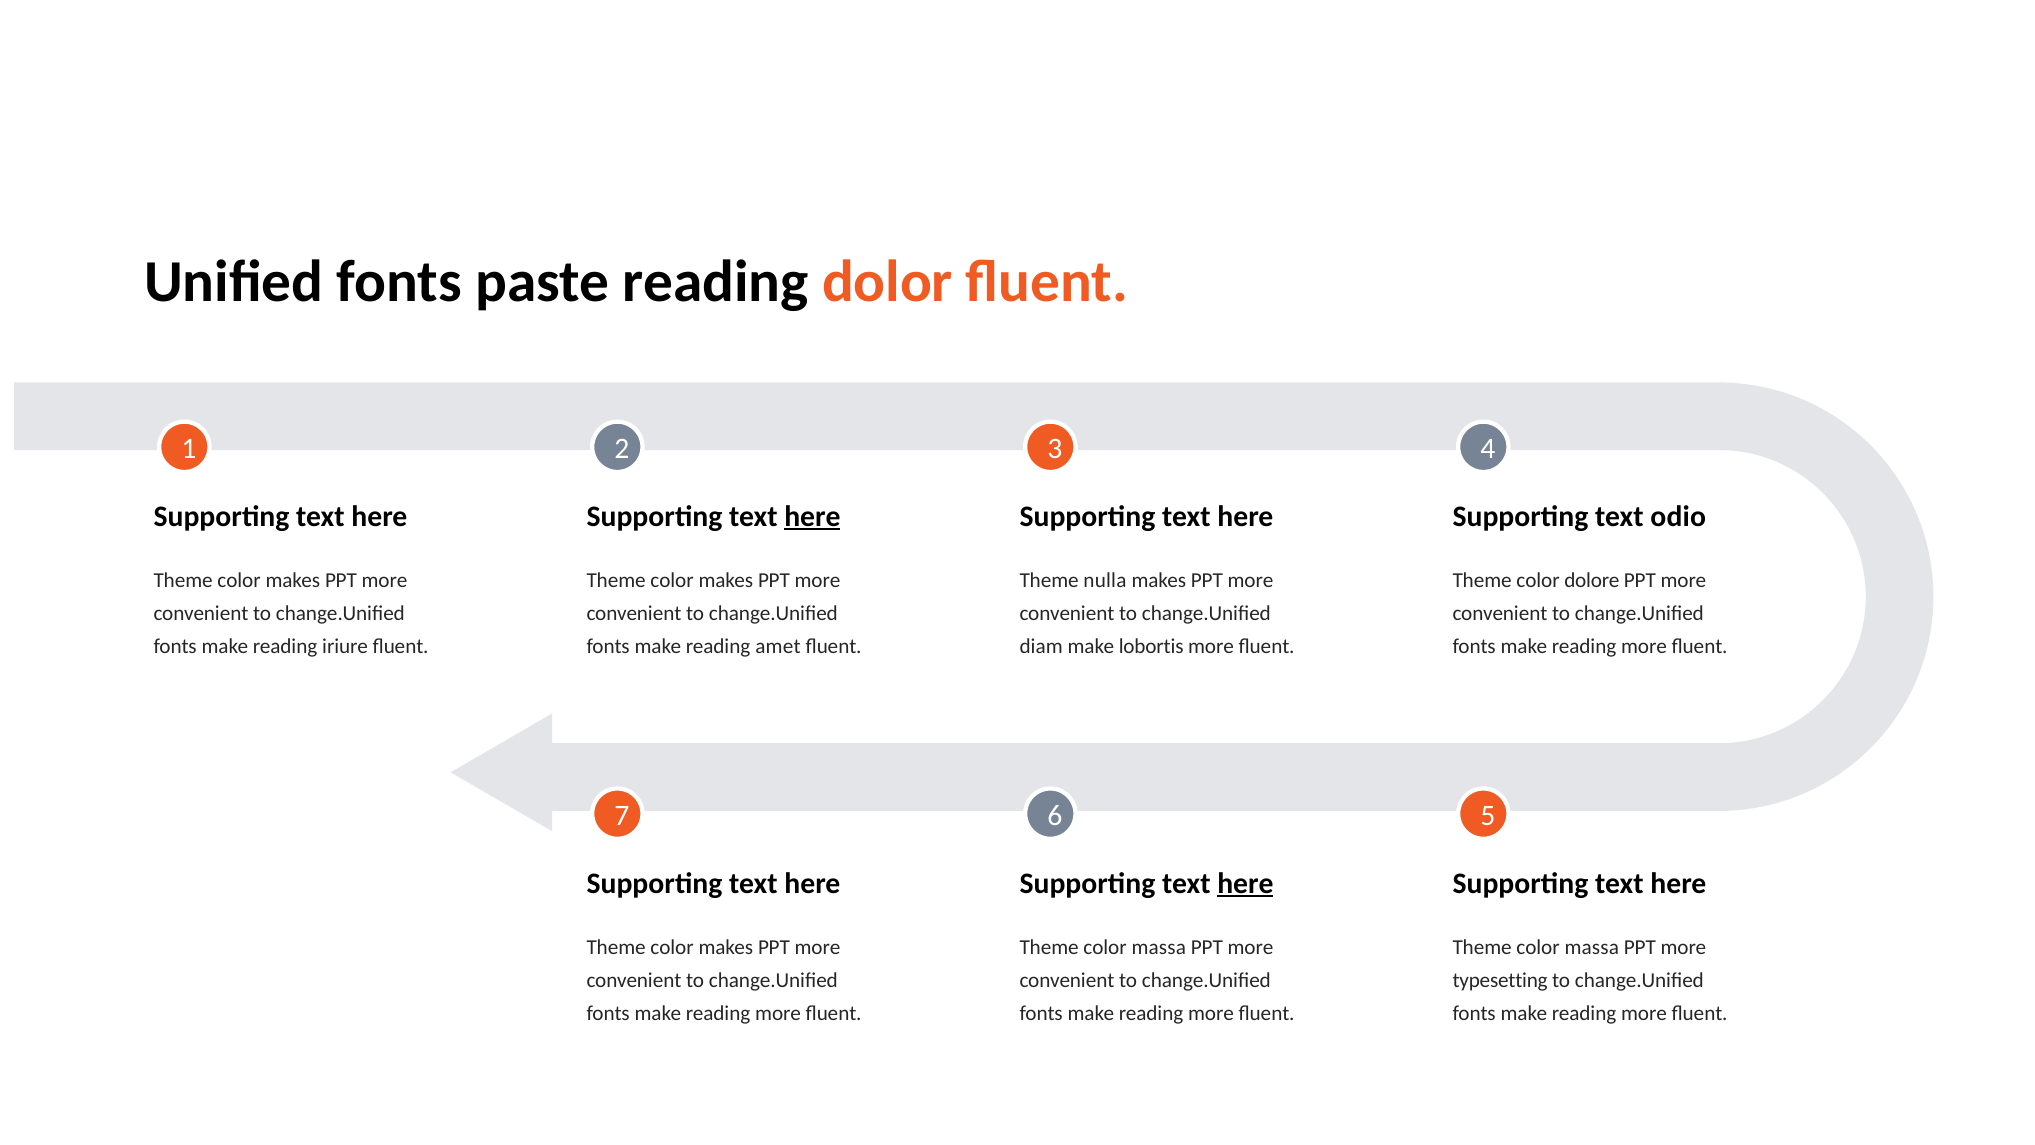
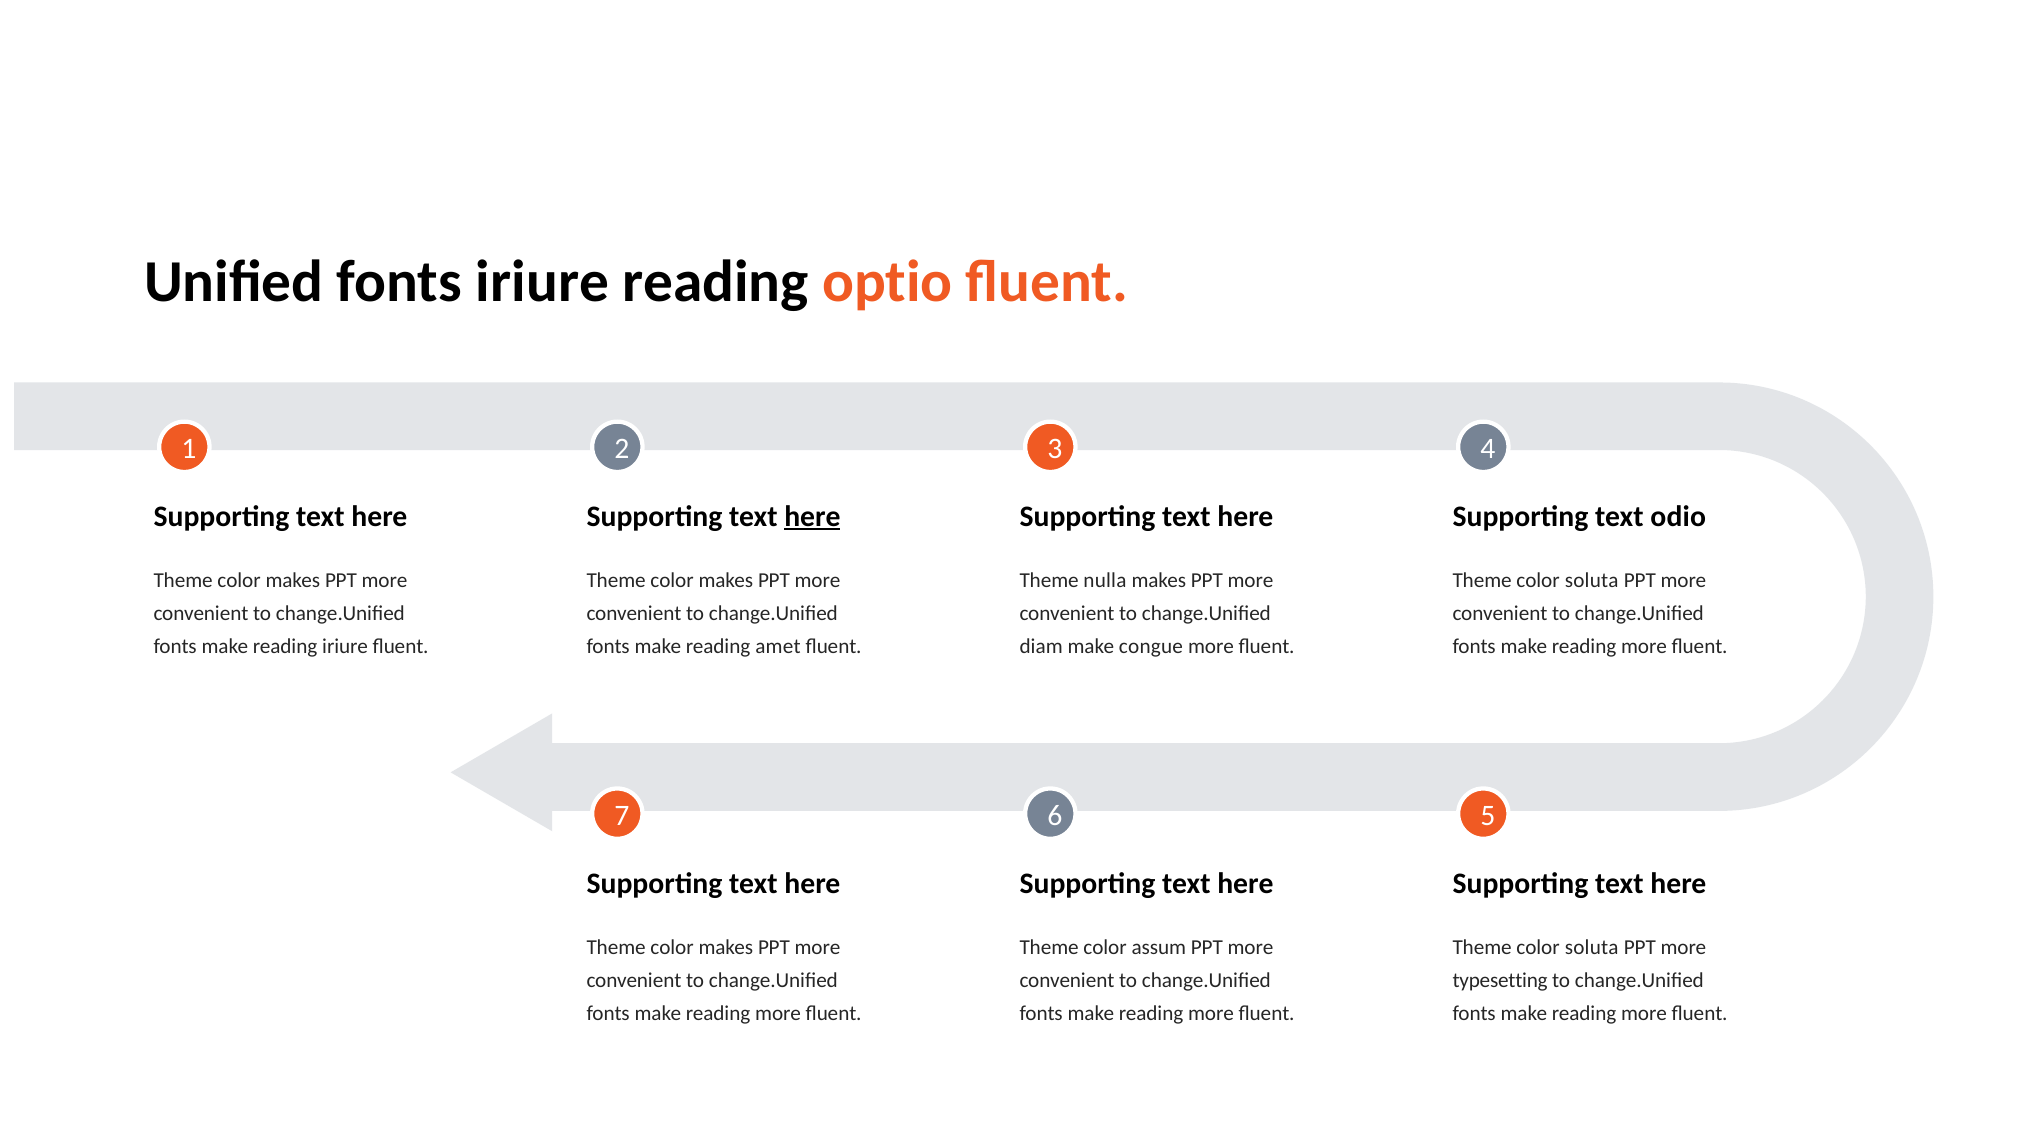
fonts paste: paste -> iriure
dolor: dolor -> optio
dolore at (1592, 580): dolore -> soluta
lobortis: lobortis -> congue
here at (1245, 883) underline: present -> none
massa at (1159, 947): massa -> assum
massa at (1592, 947): massa -> soluta
